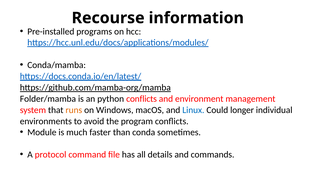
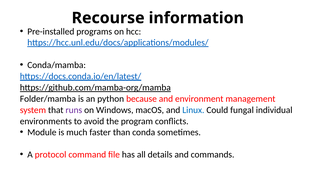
python conflicts: conflicts -> because
runs colour: orange -> purple
longer: longer -> fungal
